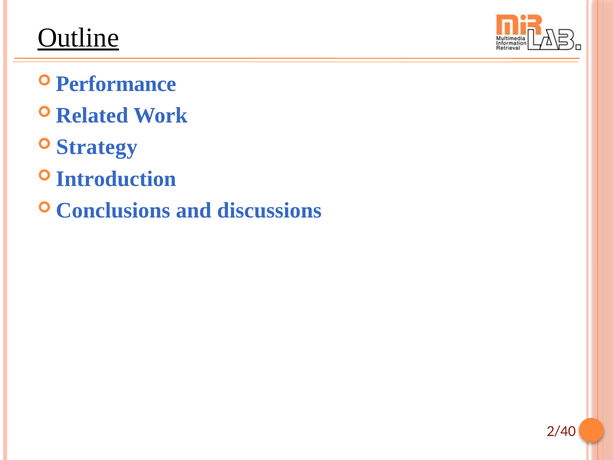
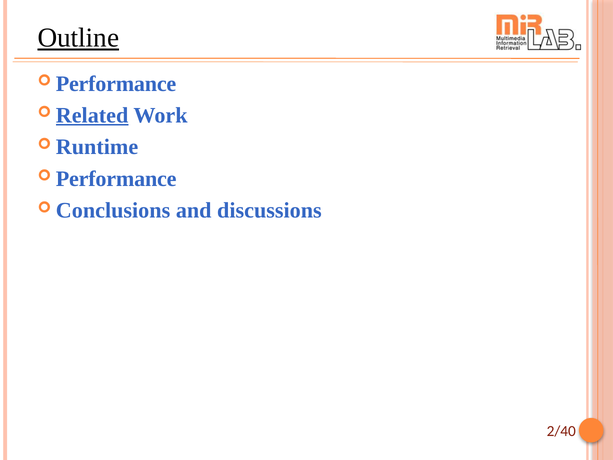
Related underline: none -> present
Strategy: Strategy -> Runtime
Introduction at (116, 179): Introduction -> Performance
